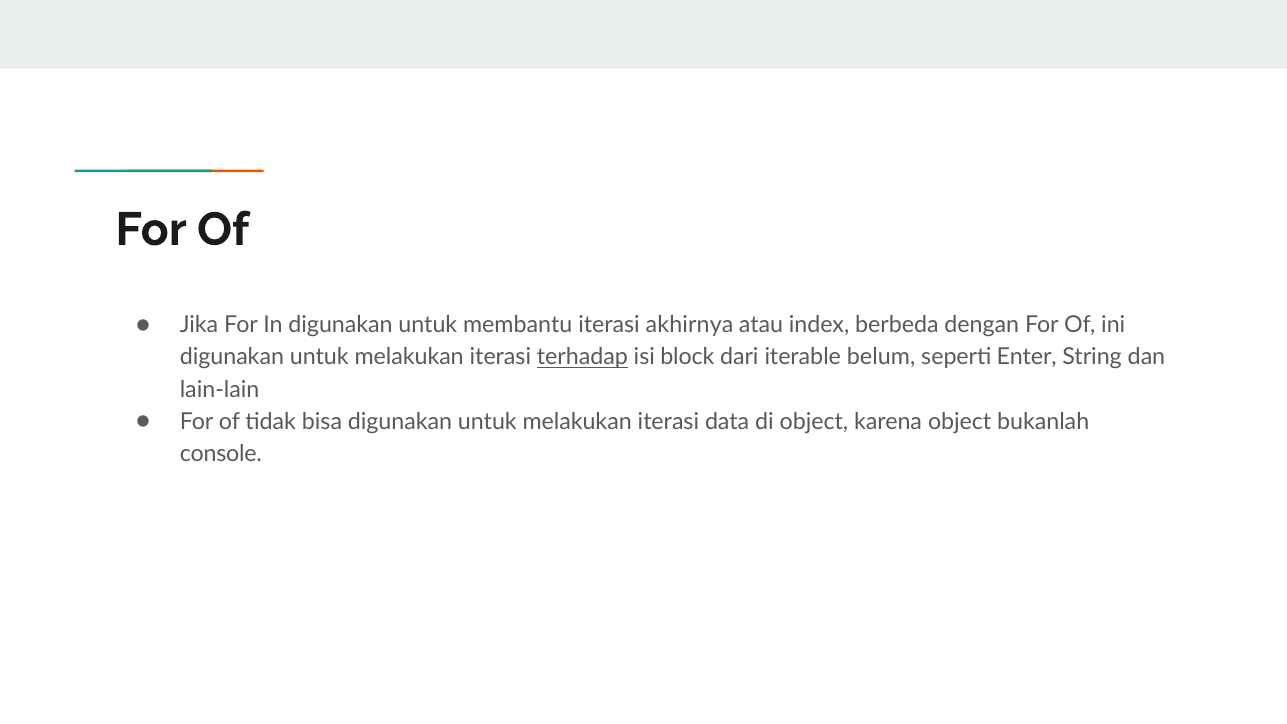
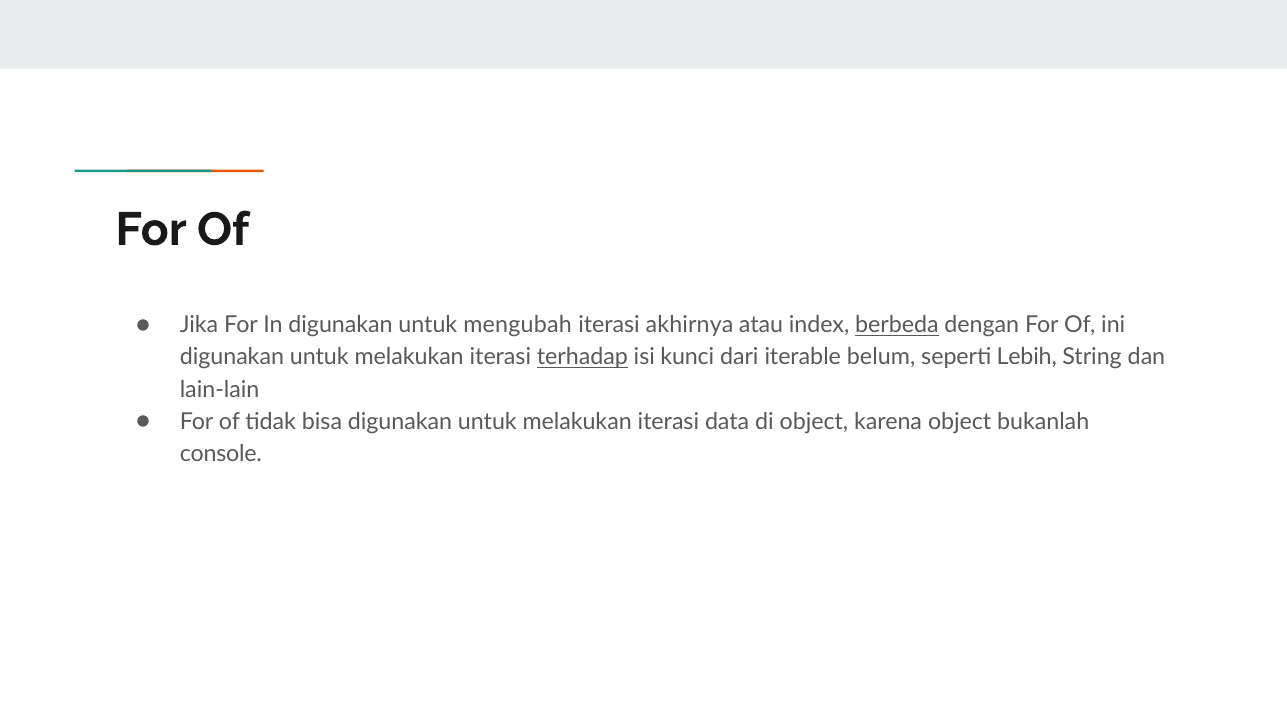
membantu: membantu -> mengubah
berbeda underline: none -> present
block: block -> kunci
Enter: Enter -> Lebih
